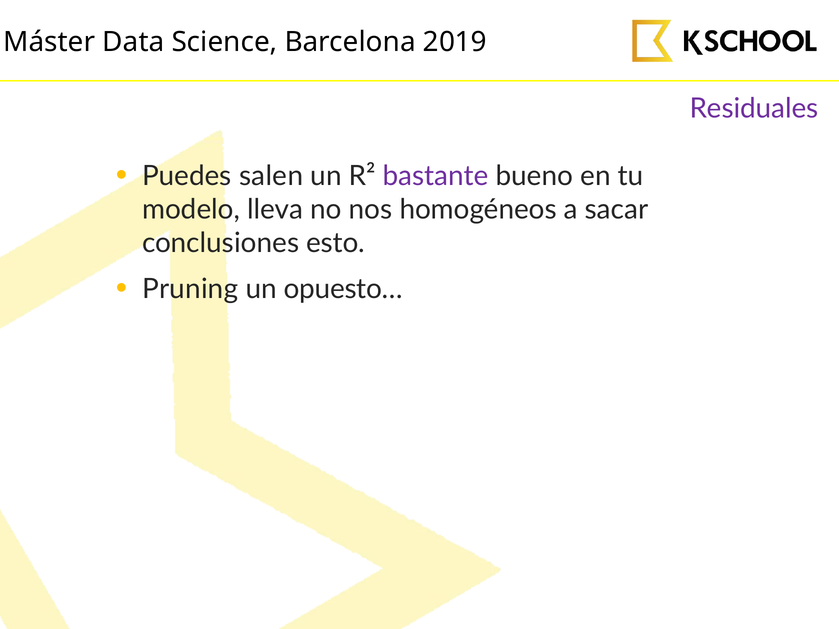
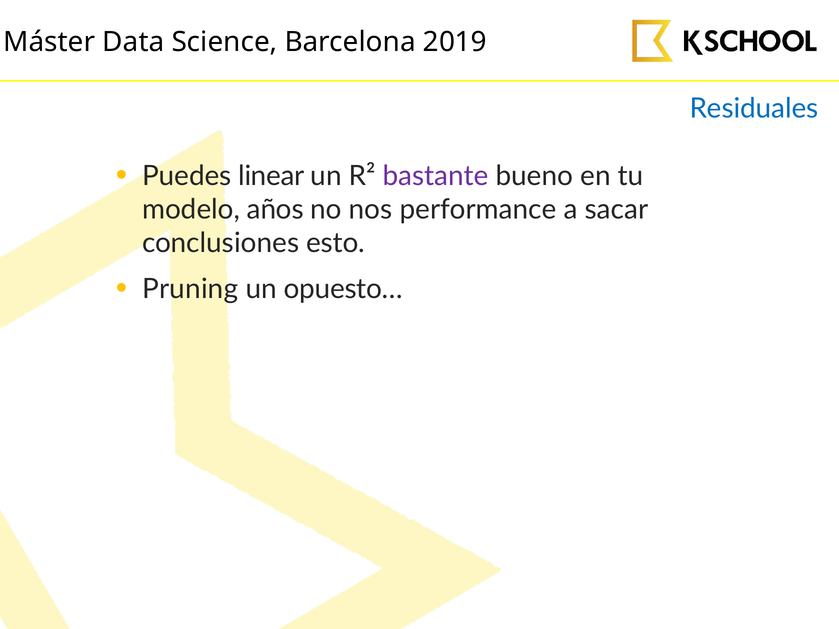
Residuales colour: purple -> blue
salen: salen -> linear
lleva: lleva -> años
homogéneos: homogéneos -> performance
